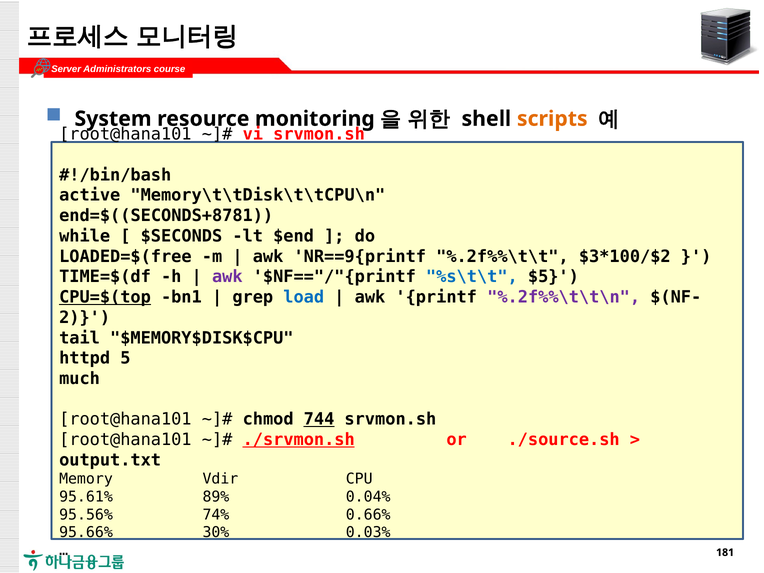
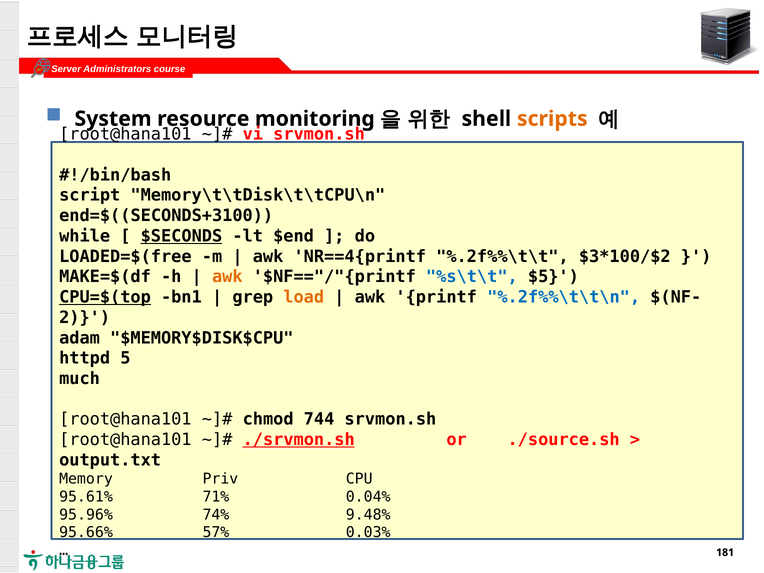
active: active -> script
end=$((SECONDS+8781: end=$((SECONDS+8781 -> end=$((SECONDS+3100
$SECONDS underline: none -> present
NR==9{printf: NR==9{printf -> NR==4{printf
TIME=$(df: TIME=$(df -> MAKE=$(df
awk at (227, 277) colour: purple -> orange
load colour: blue -> orange
%.2f%%\t\t\n colour: purple -> blue
tail: tail -> adam
744 underline: present -> none
Vdir: Vdir -> Priv
89%: 89% -> 71%
95.56%: 95.56% -> 95.96%
0.66%: 0.66% -> 9.48%
30%: 30% -> 57%
